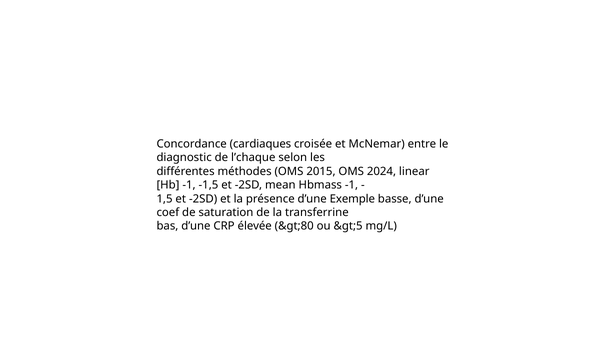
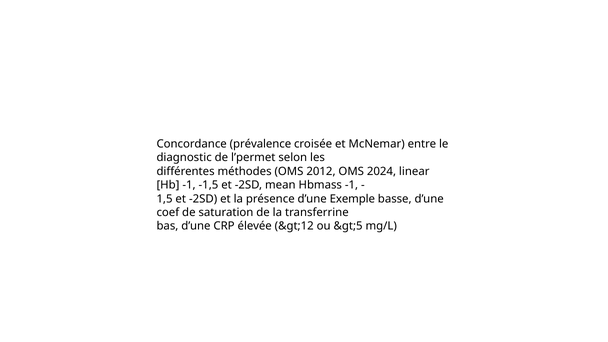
cardiaques: cardiaques -> prévalence
l’chaque: l’chaque -> l’permet
2015: 2015 -> 2012
&gt;80: &gt;80 -> &gt;12
